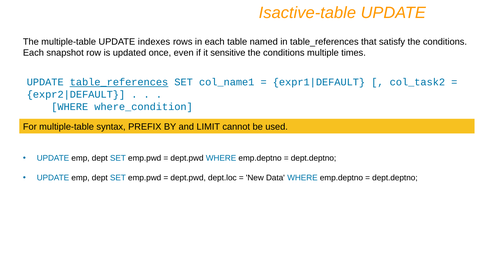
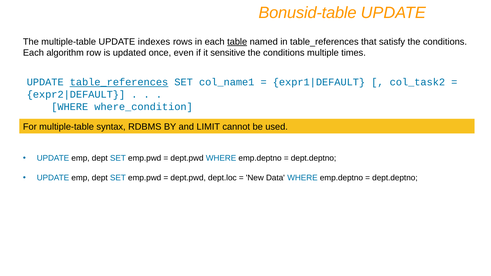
Isactive-table: Isactive-table -> Bonusid-table
table underline: none -> present
snapshot: snapshot -> algorithm
PREFIX: PREFIX -> RDBMS
